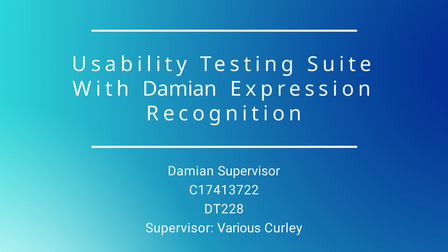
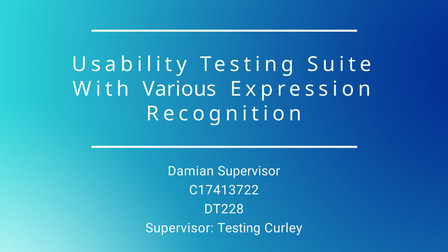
With Damian: Damian -> Various
Supervisor Various: Various -> Testing
